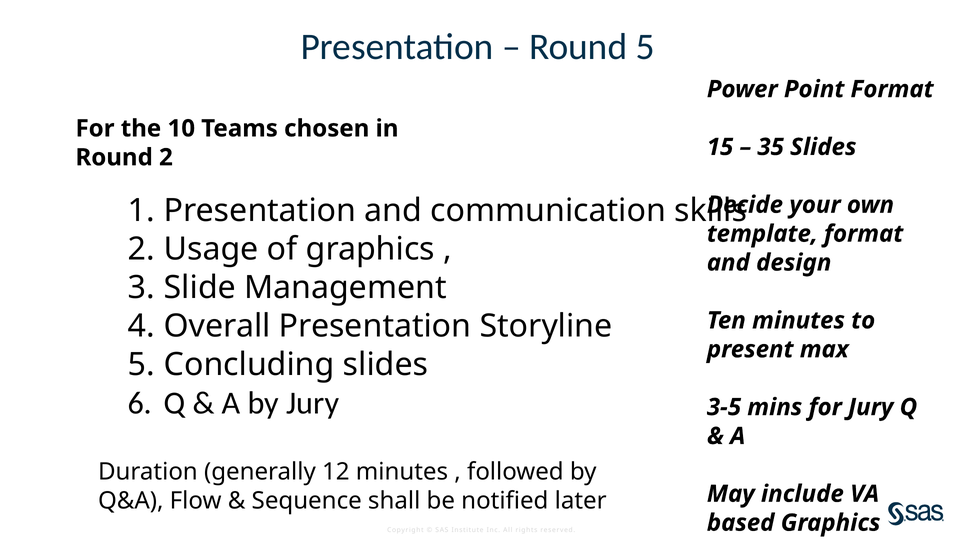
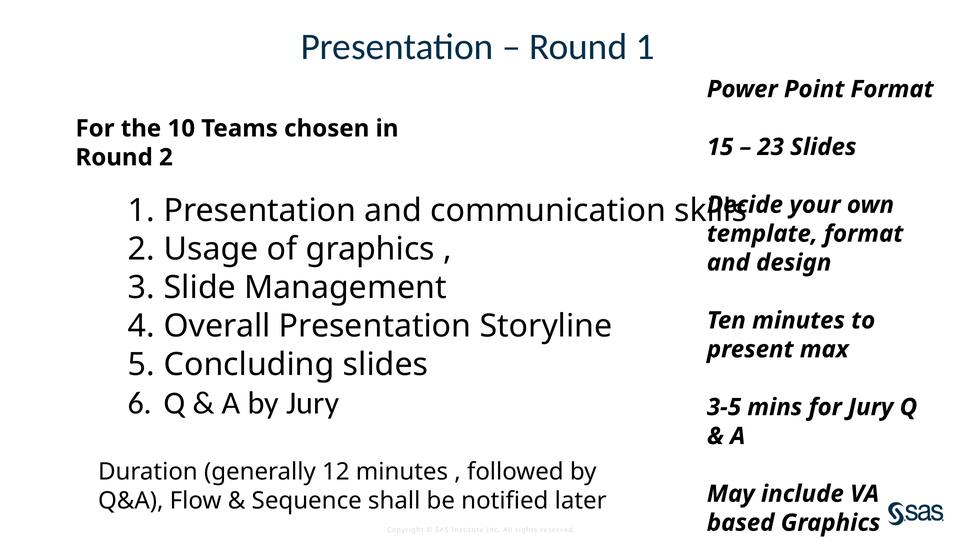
Round 5: 5 -> 1
35: 35 -> 23
